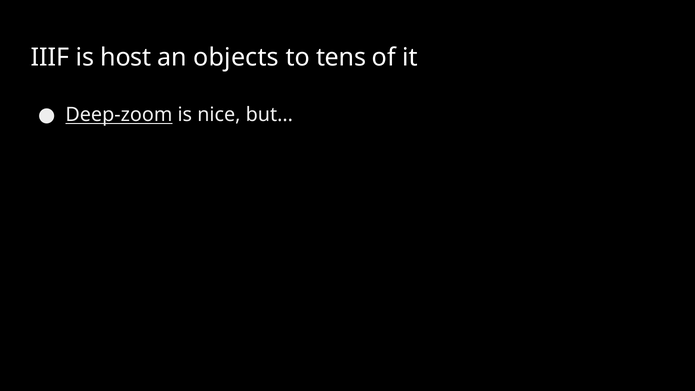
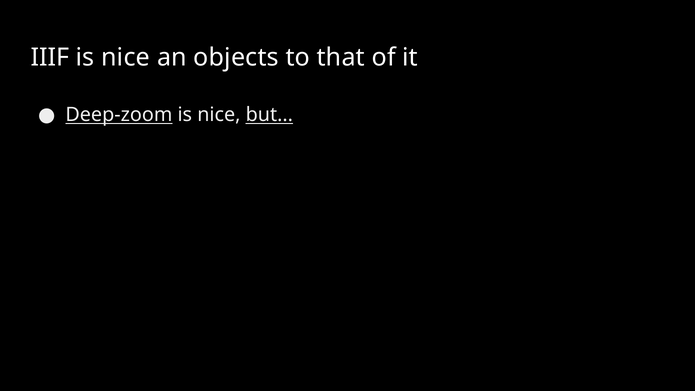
IIIF is host: host -> nice
tens: tens -> that
but underline: none -> present
